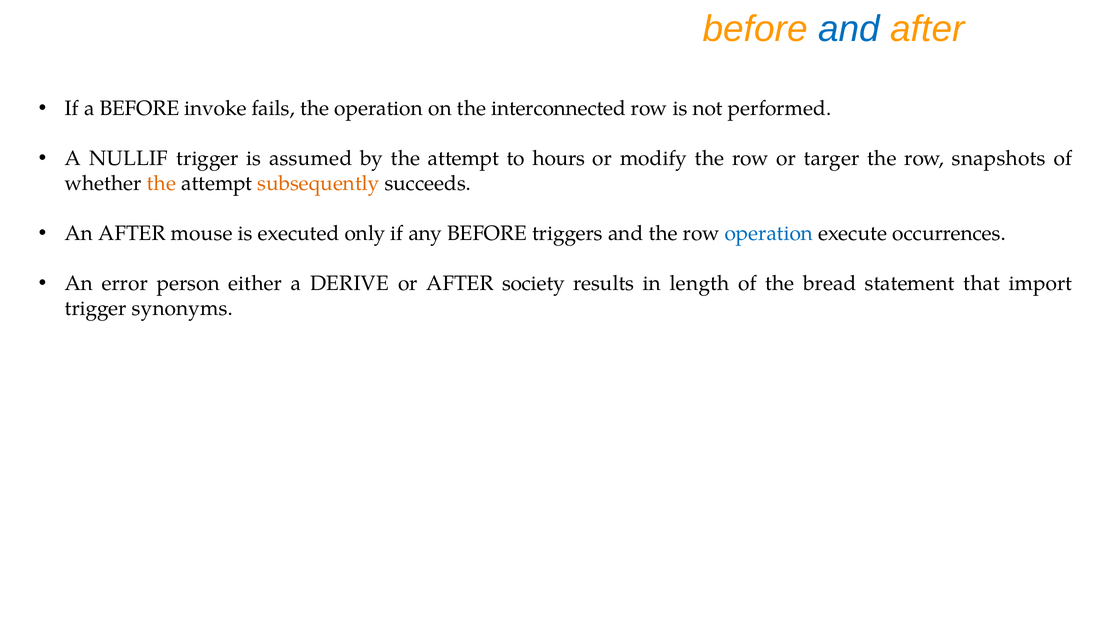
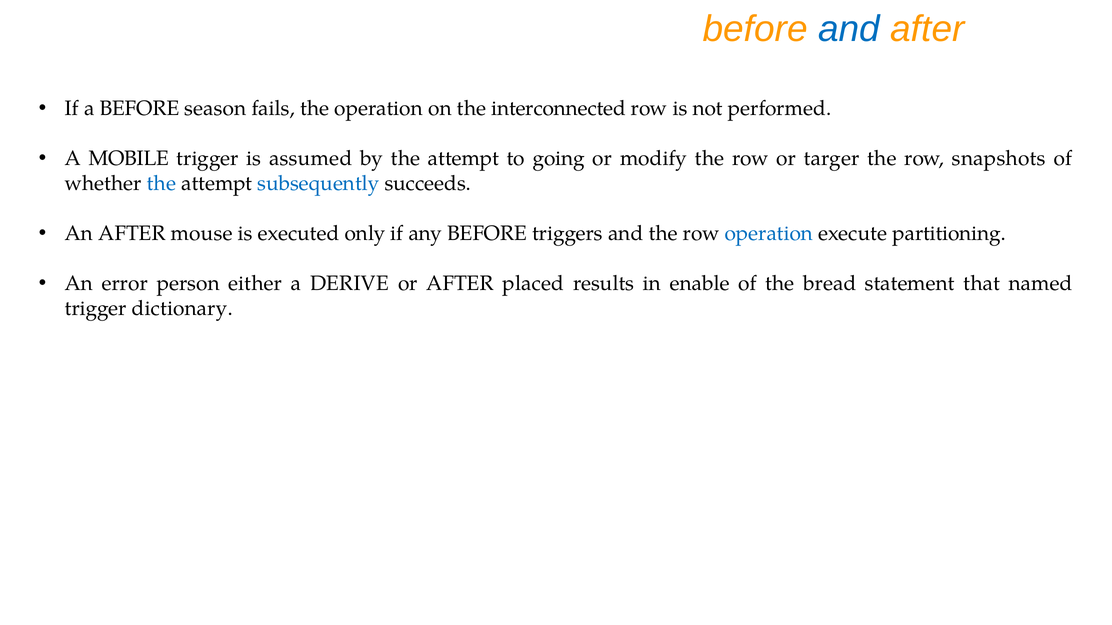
invoke: invoke -> season
NULLIF: NULLIF -> MOBILE
hours: hours -> going
the at (161, 183) colour: orange -> blue
subsequently colour: orange -> blue
occurrences: occurrences -> partitioning
society: society -> placed
length: length -> enable
import: import -> named
synonyms: synonyms -> dictionary
